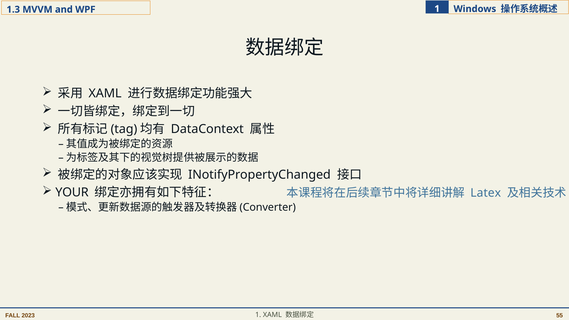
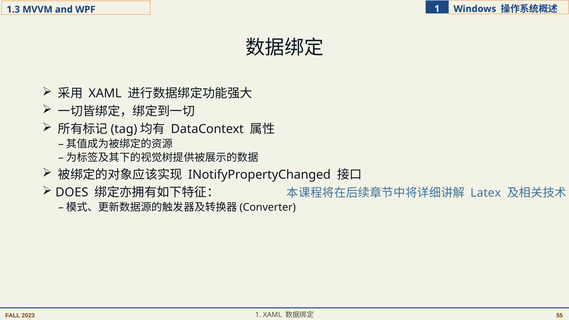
YOUR: YOUR -> DOES
